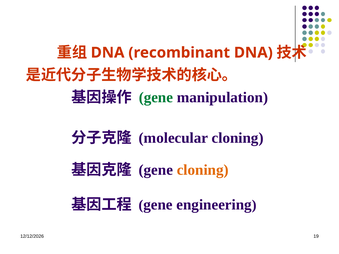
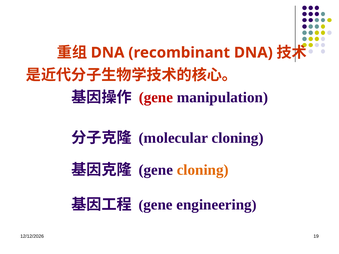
gene at (156, 97) colour: green -> red
